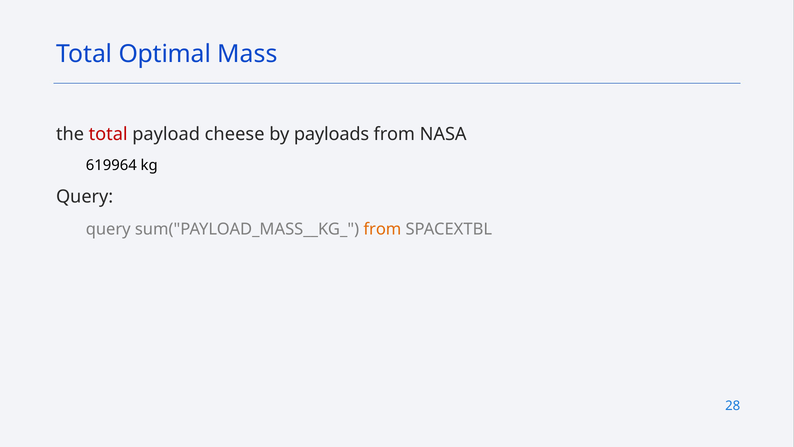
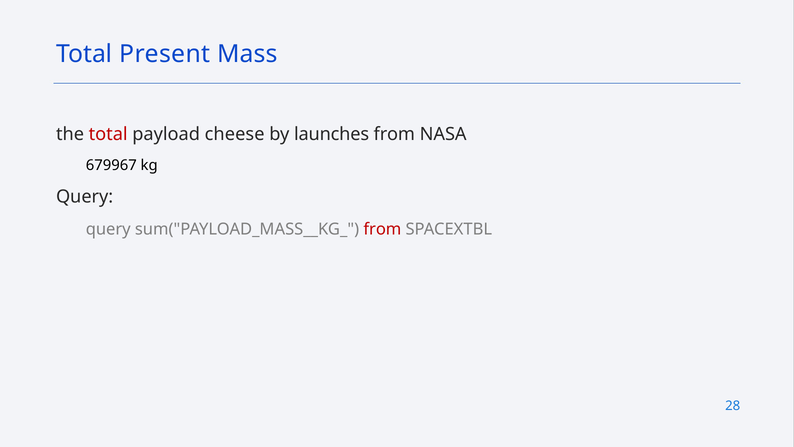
Optimal: Optimal -> Present
payloads: payloads -> launches
619964: 619964 -> 679967
from at (382, 229) colour: orange -> red
